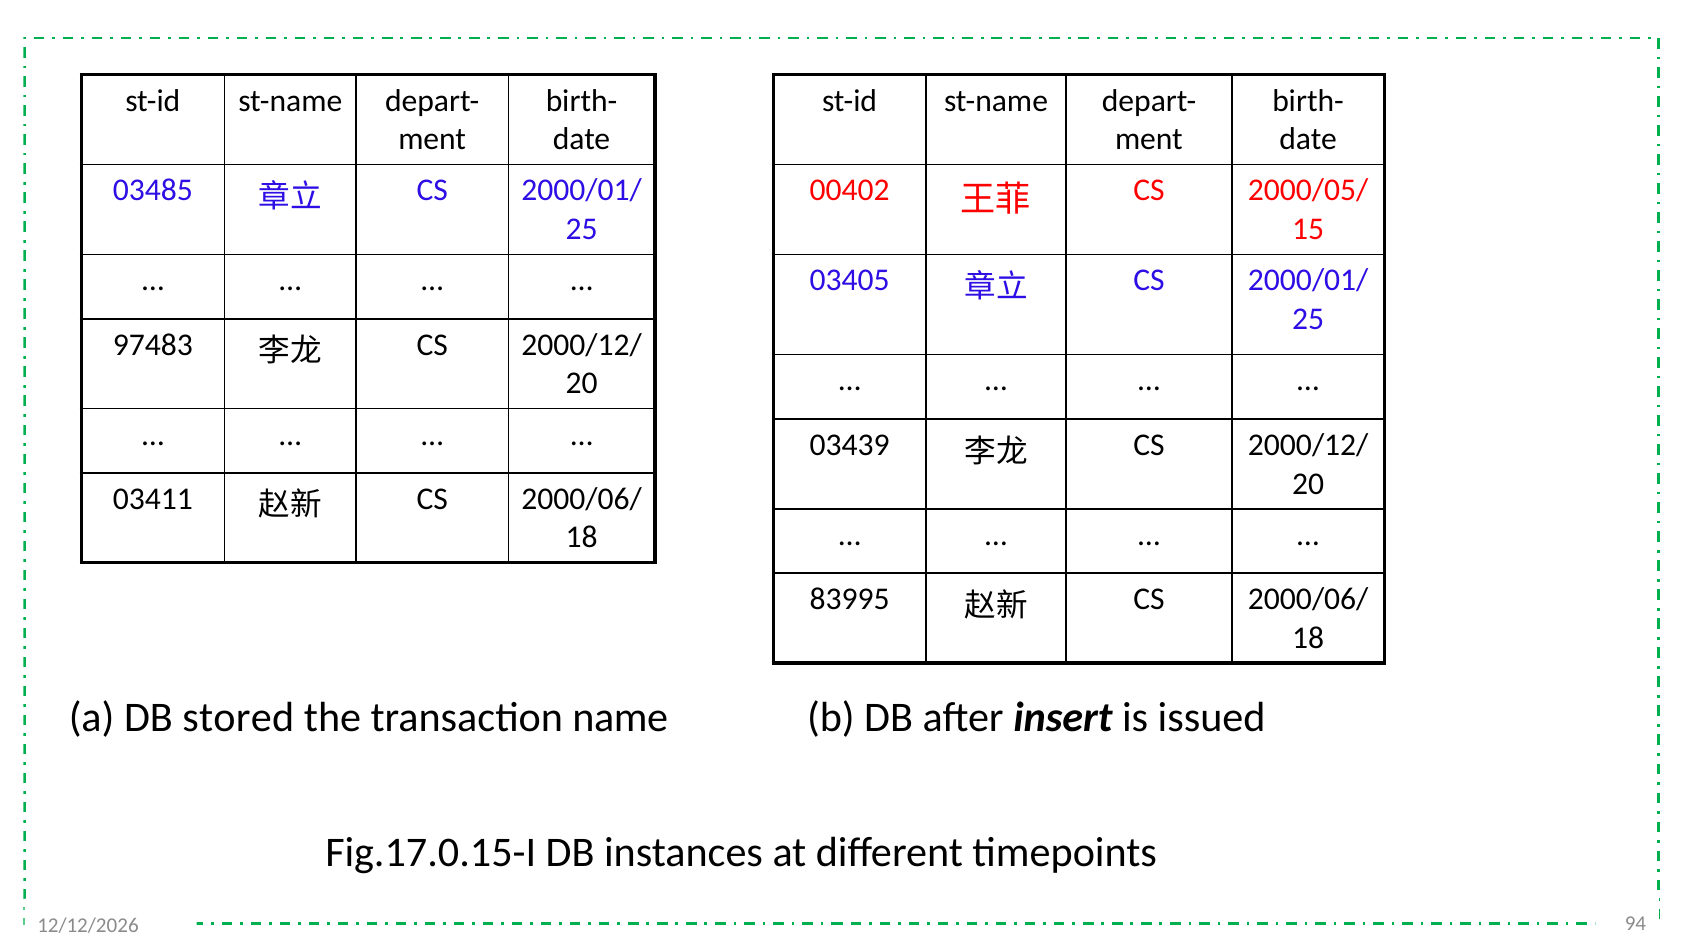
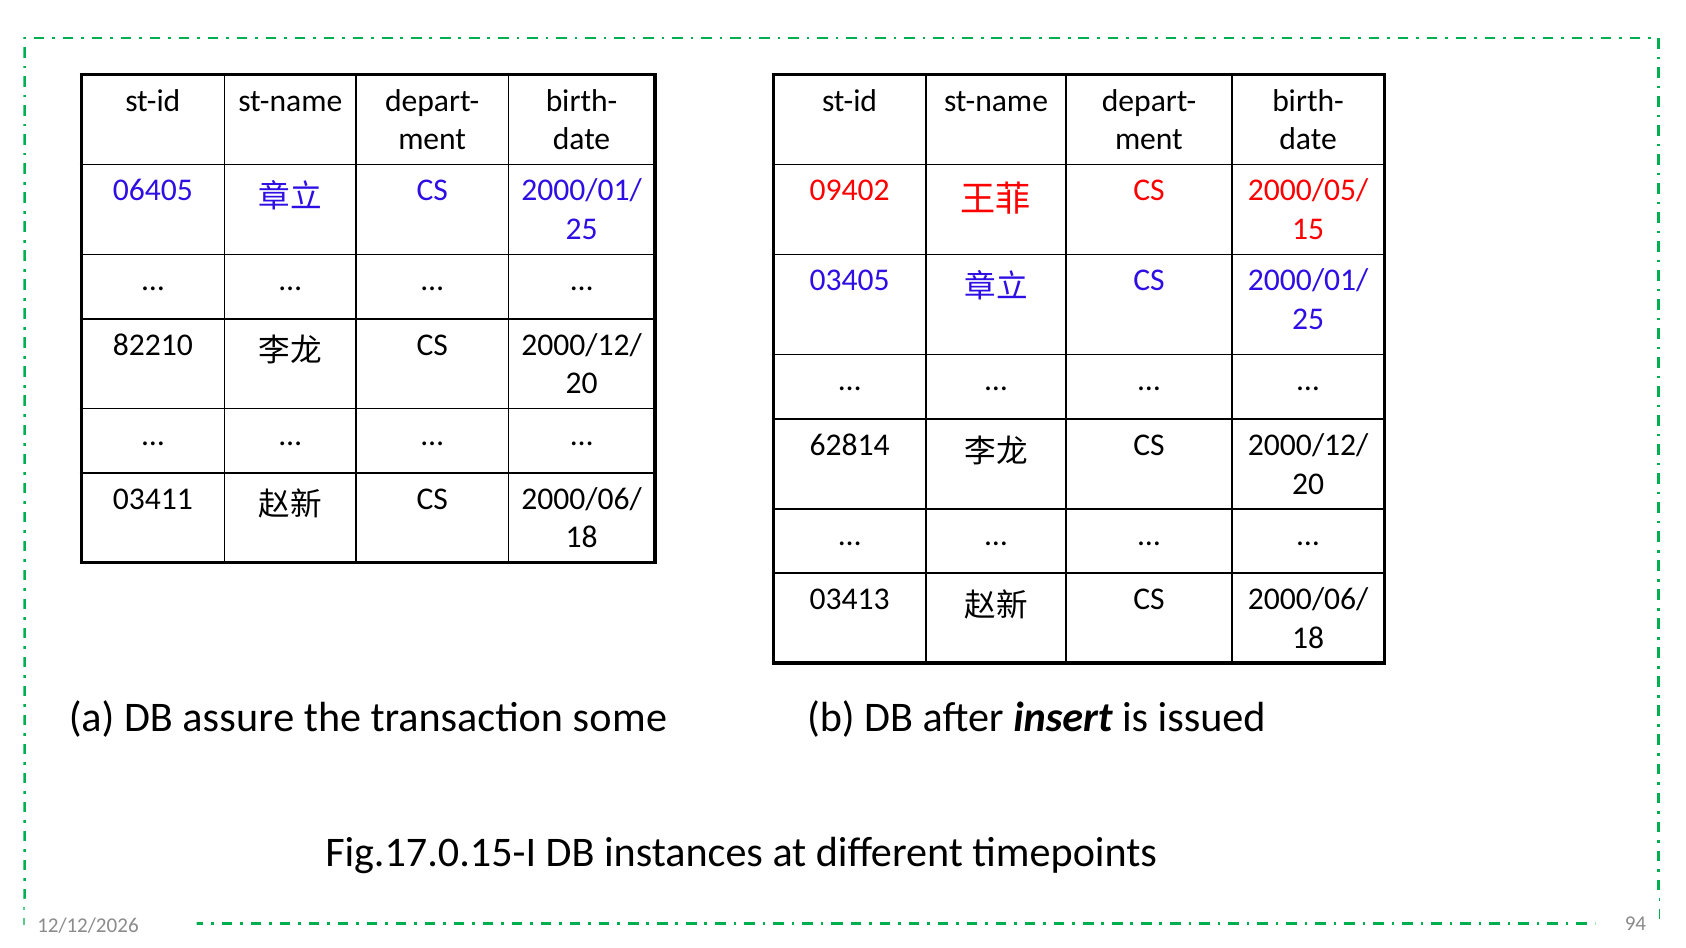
03485: 03485 -> 06405
00402: 00402 -> 09402
97483: 97483 -> 82210
03439: 03439 -> 62814
83995: 83995 -> 03413
stored: stored -> assure
name: name -> some
